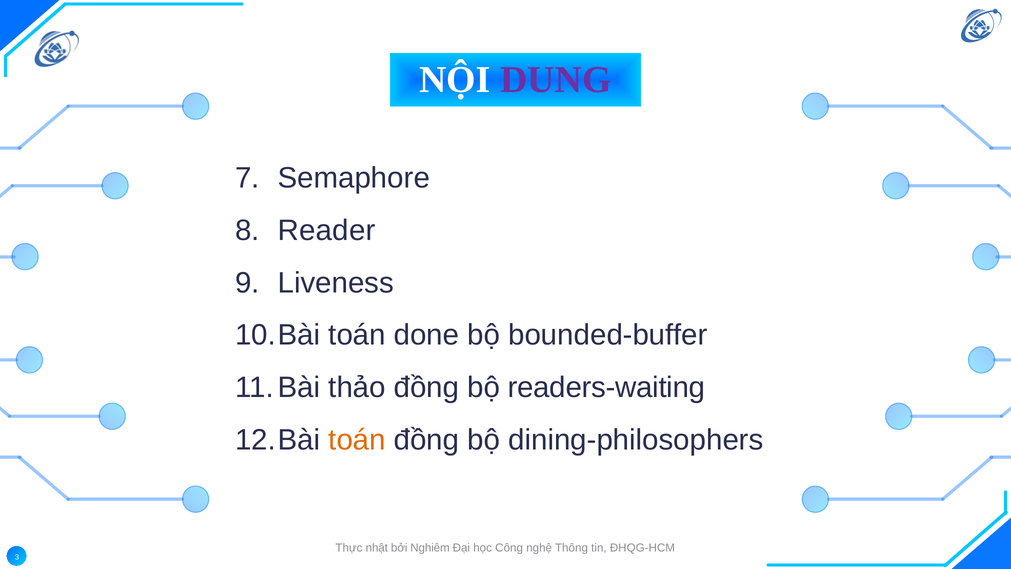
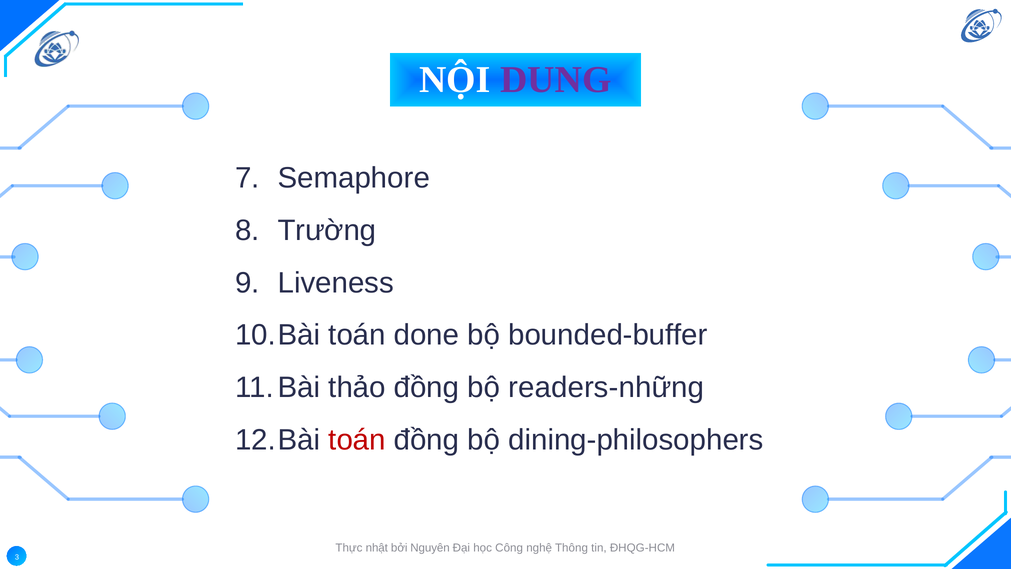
Reader: Reader -> Trường
readers-waiting: readers-waiting -> readers-những
toán at (357, 440) colour: orange -> red
Nghiêm: Nghiêm -> Nguyên
